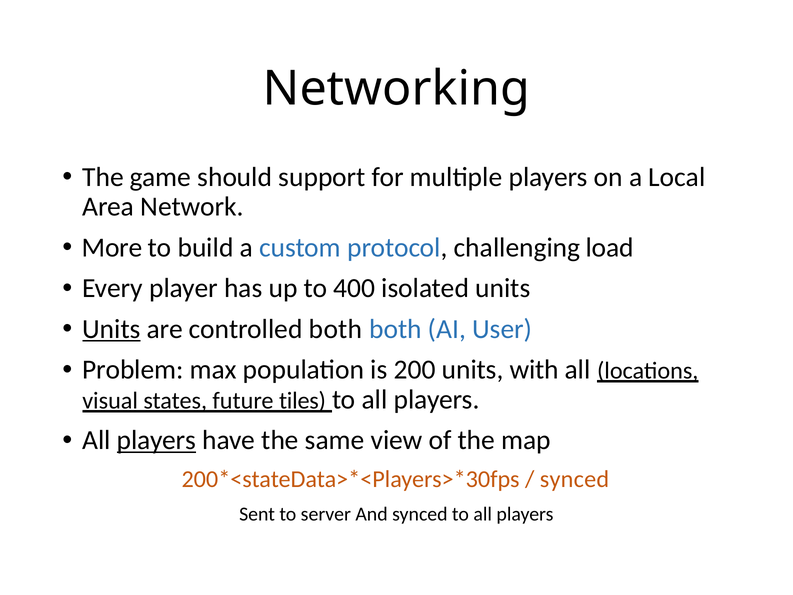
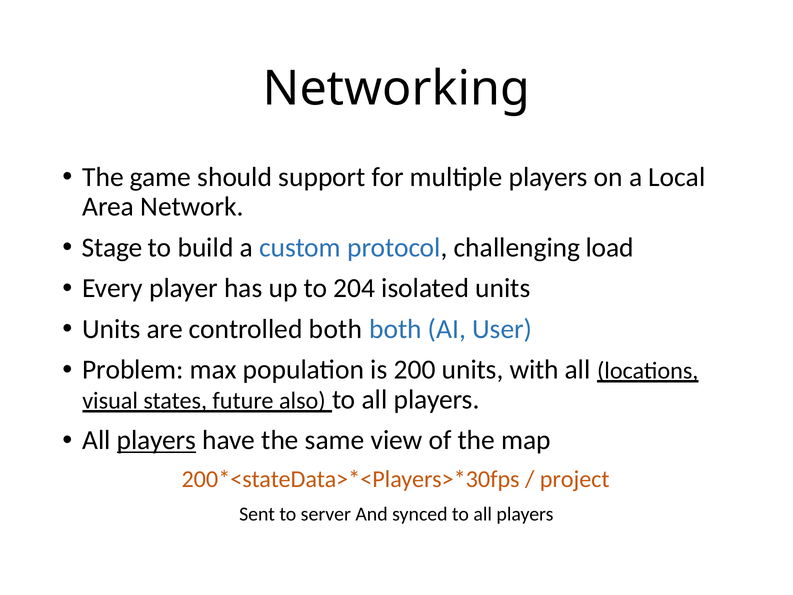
More: More -> Stage
400: 400 -> 204
Units at (111, 329) underline: present -> none
tiles: tiles -> also
synced at (574, 479): synced -> project
